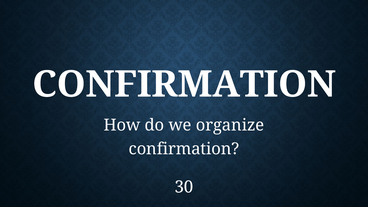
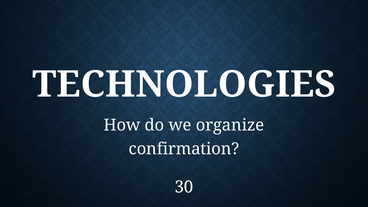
CONFIRMATION at (184, 84): CONFIRMATION -> TECHNOLOGIES
